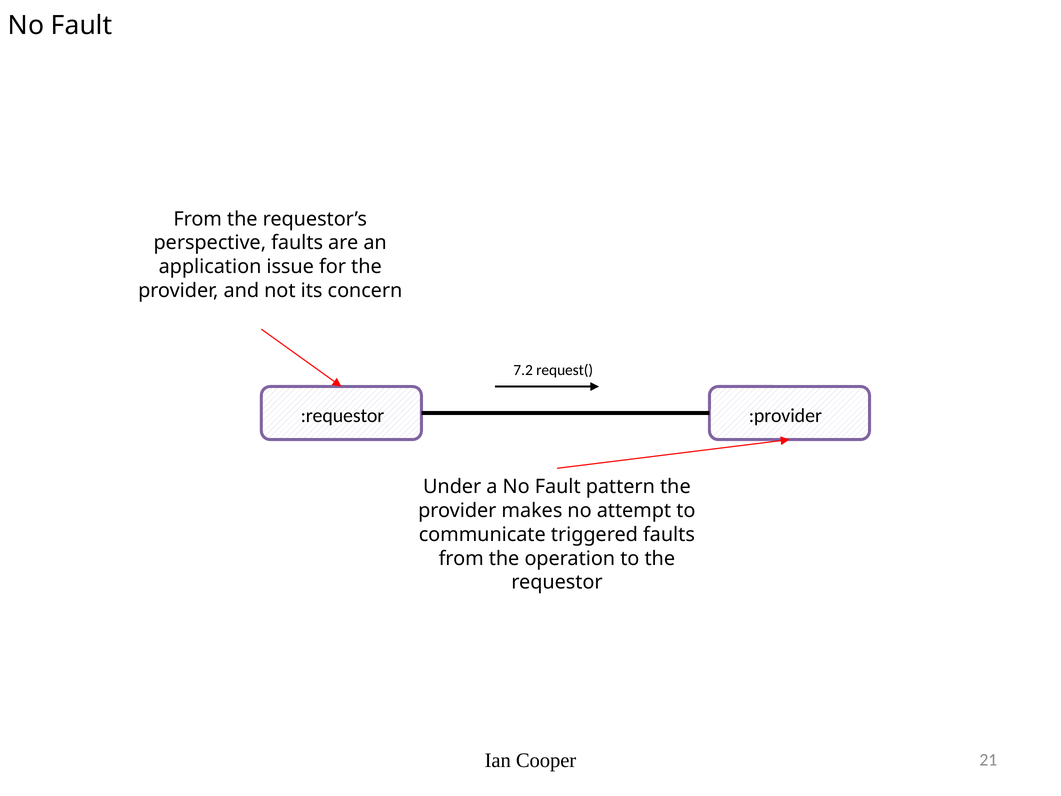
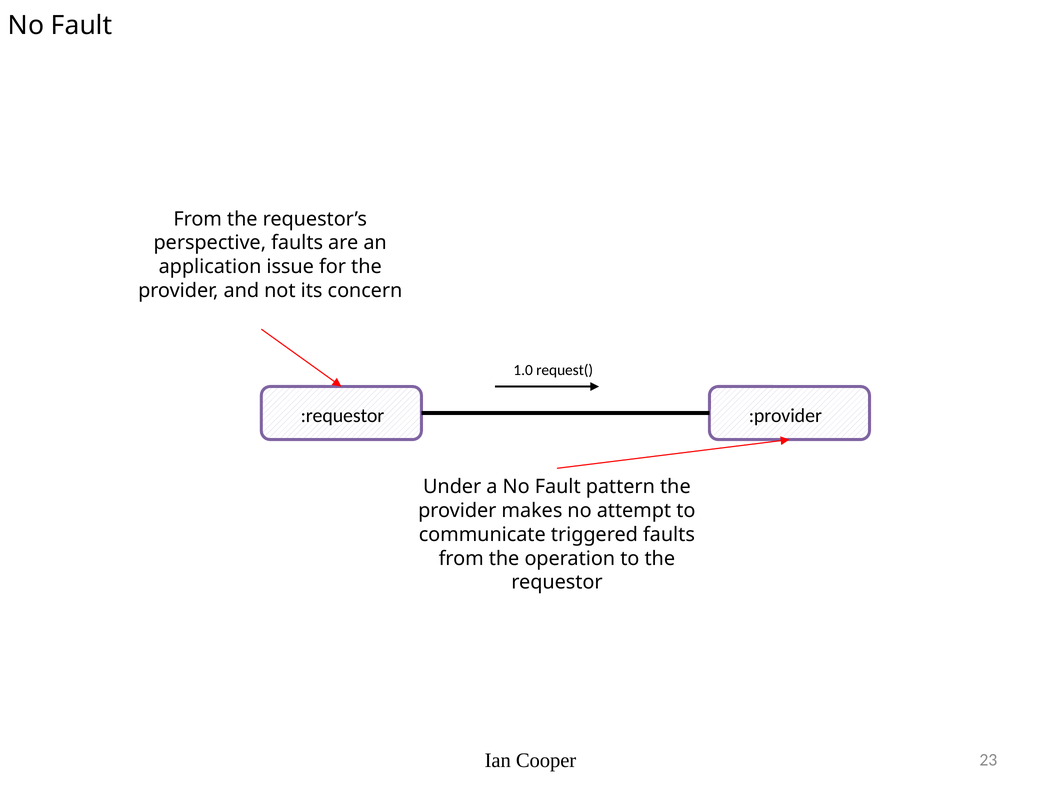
7.2: 7.2 -> 1.0
21: 21 -> 23
